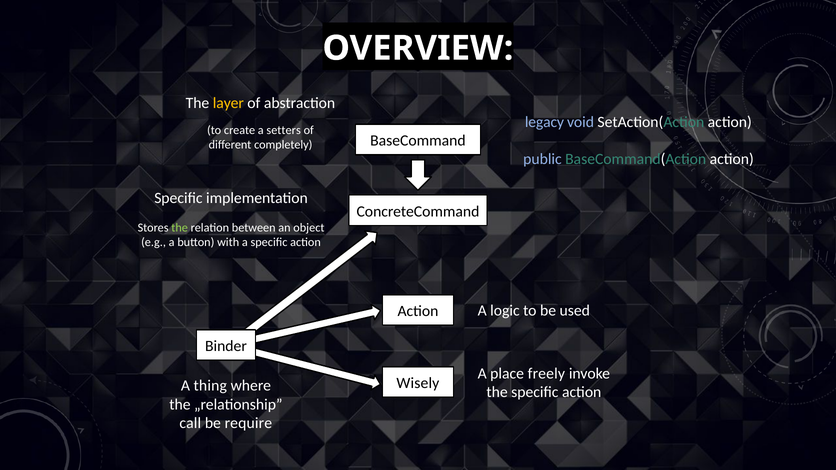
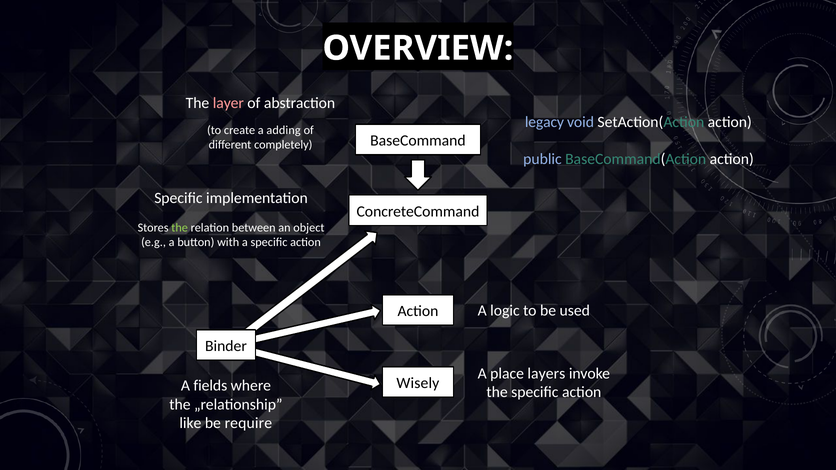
layer colour: yellow -> pink
setters: setters -> adding
freely: freely -> layers
thing: thing -> fields
call: call -> like
